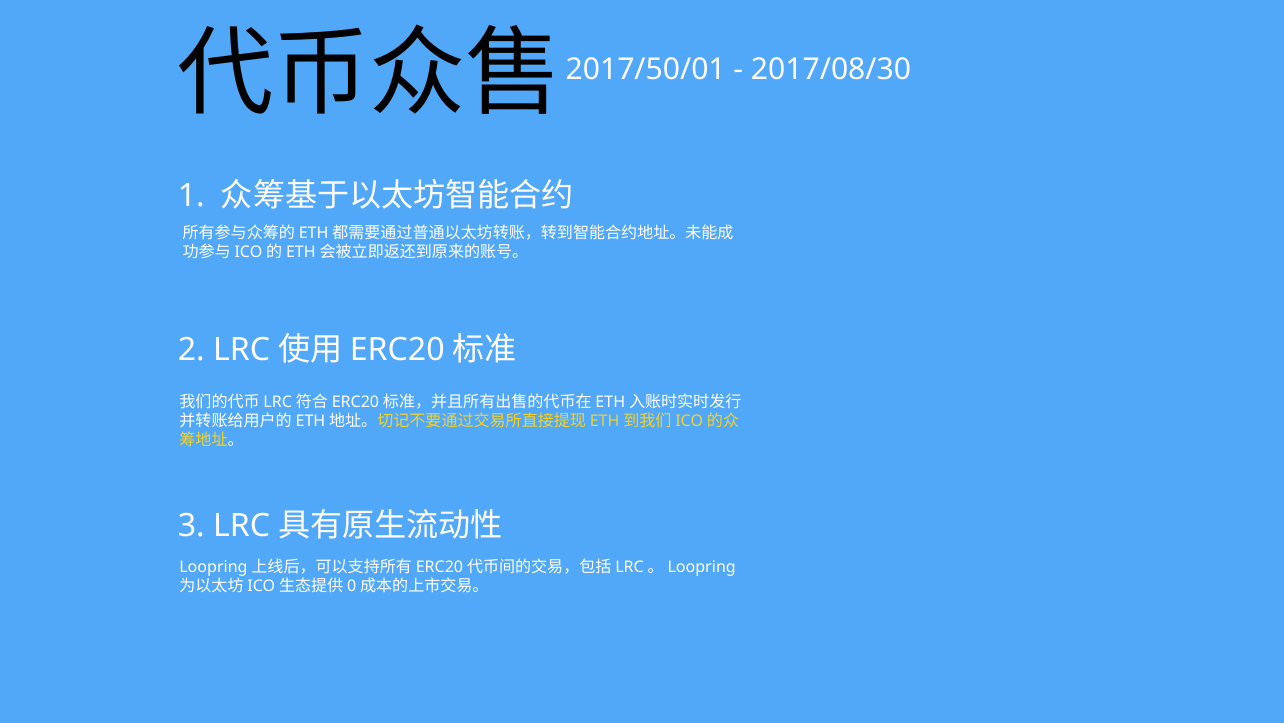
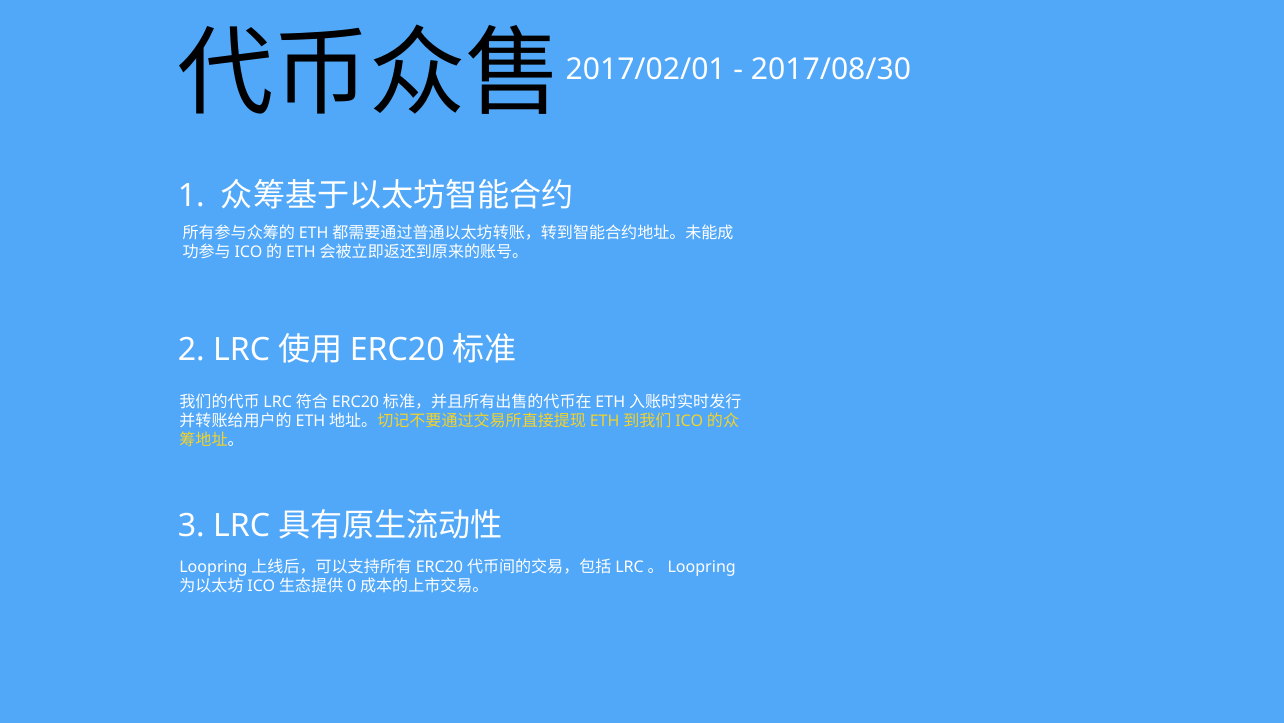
2017/50/01: 2017/50/01 -> 2017/02/01
